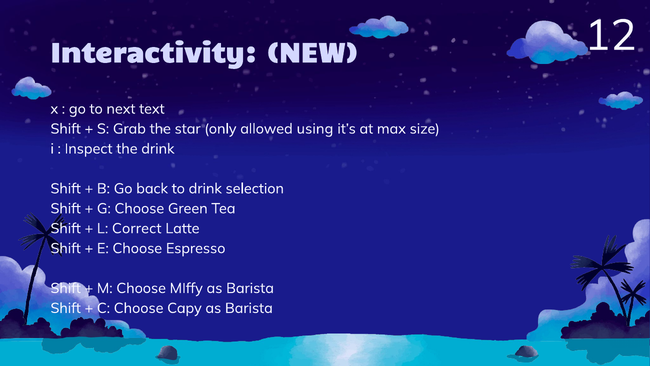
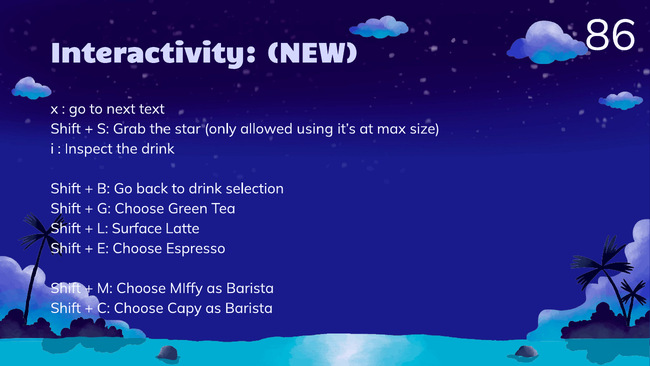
12: 12 -> 86
Correct: Correct -> Surface
